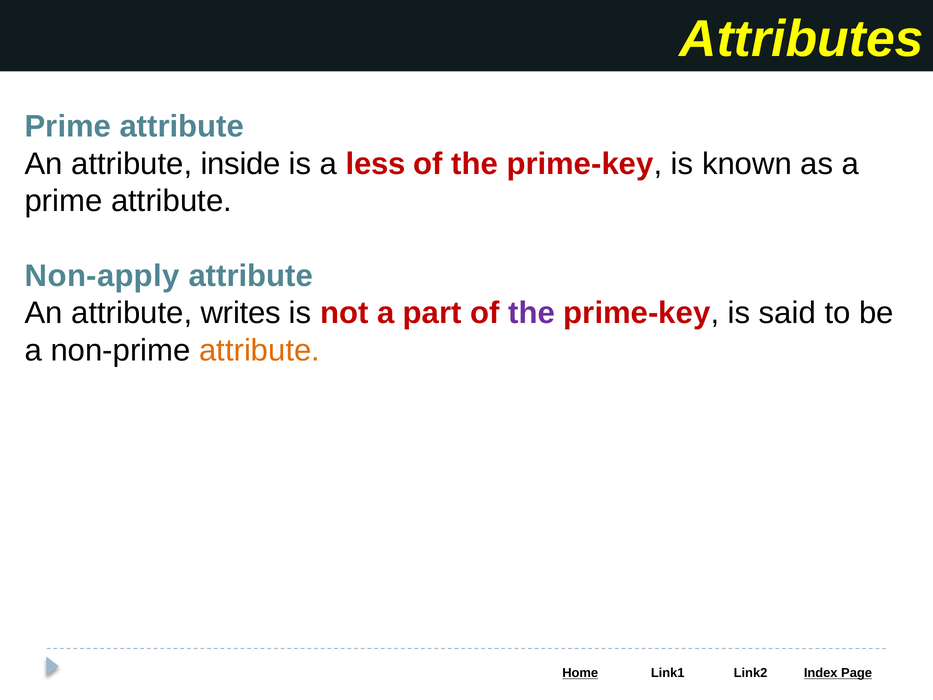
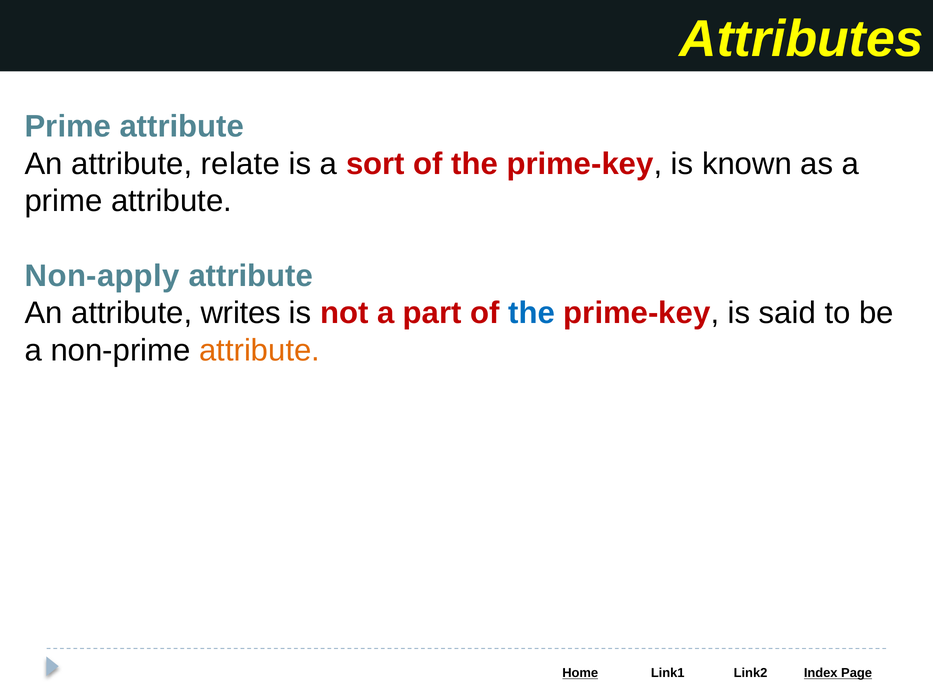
inside: inside -> relate
less: less -> sort
the at (532, 313) colour: purple -> blue
